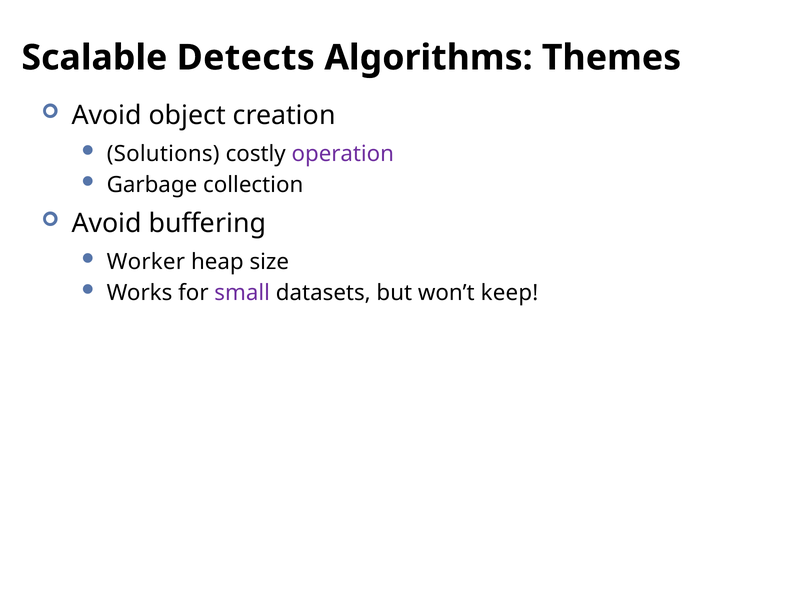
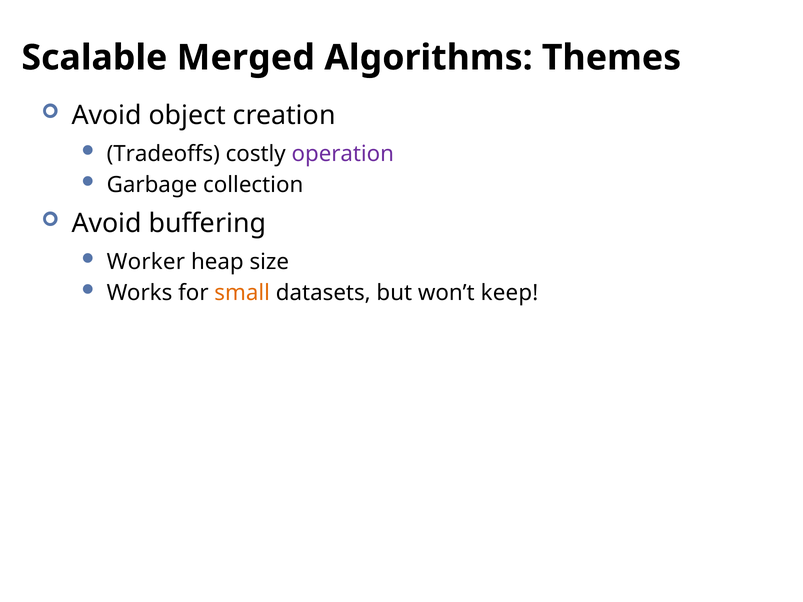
Detects: Detects -> Merged
Solutions: Solutions -> Tradeoffs
small colour: purple -> orange
